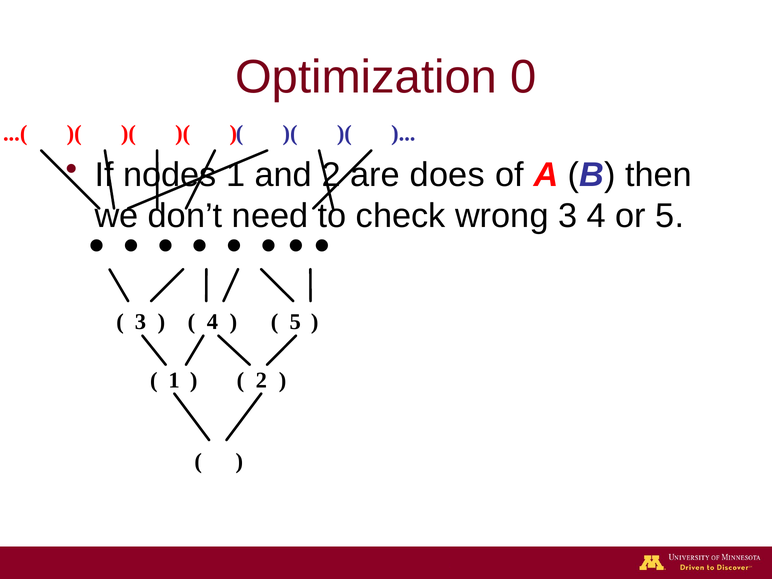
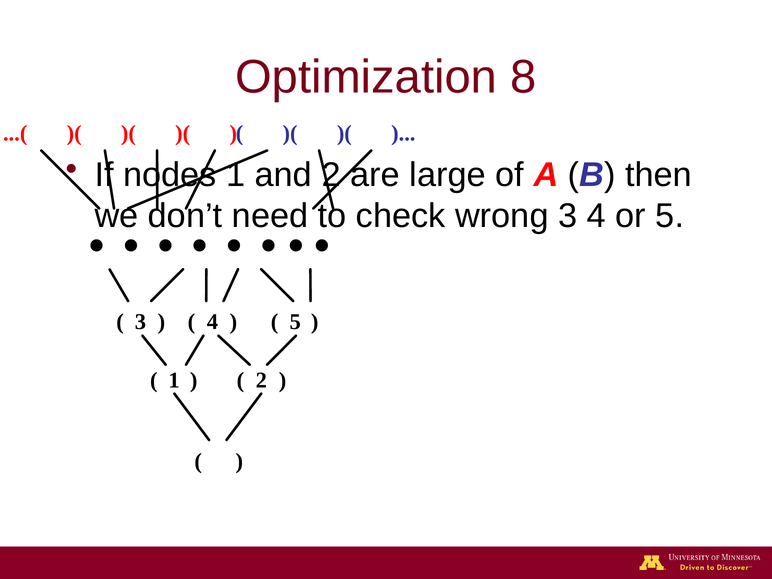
0: 0 -> 8
does: does -> large
